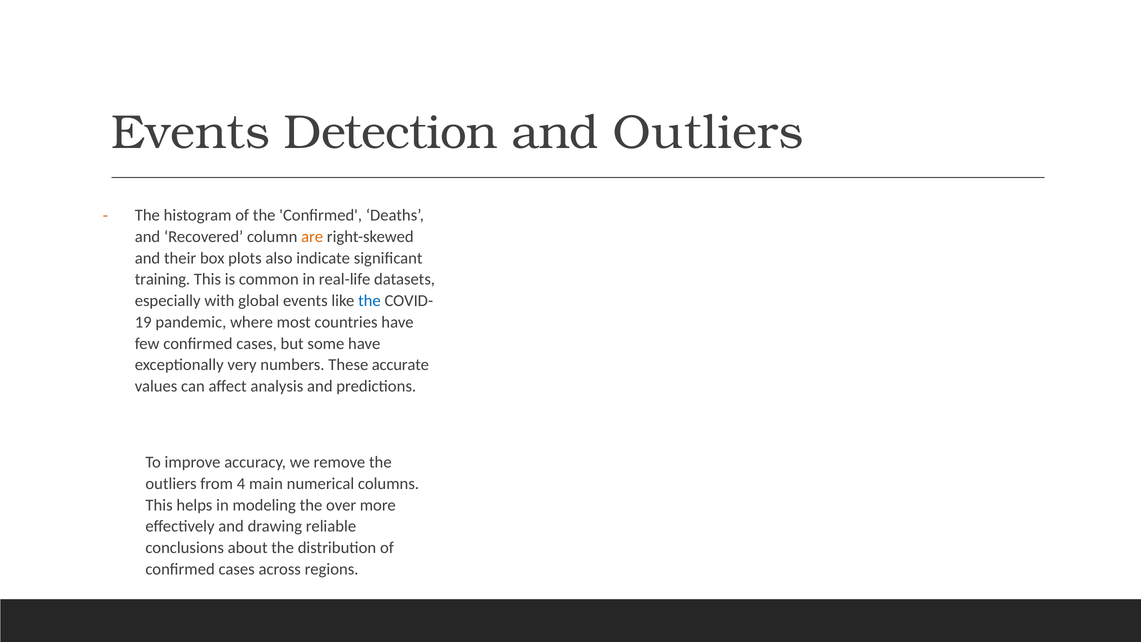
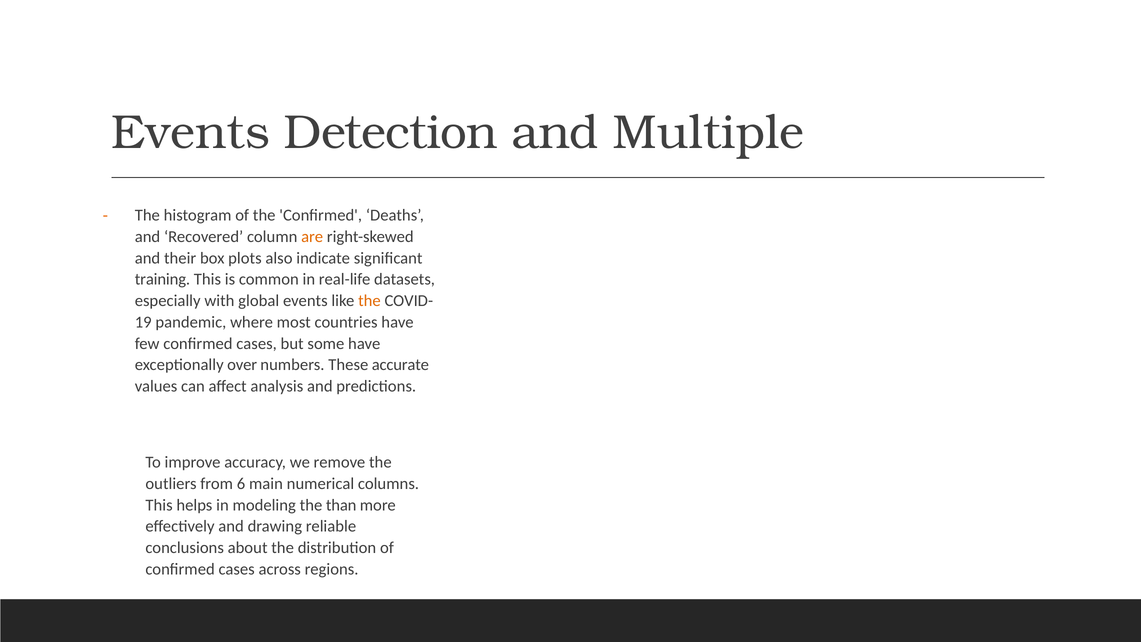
and Outliers: Outliers -> Multiple
the at (369, 301) colour: blue -> orange
very: very -> over
4: 4 -> 6
over: over -> than
